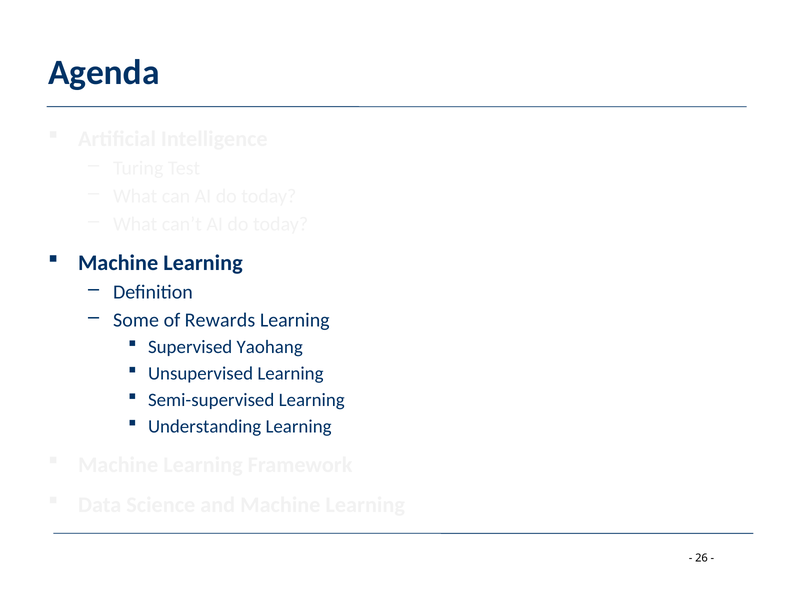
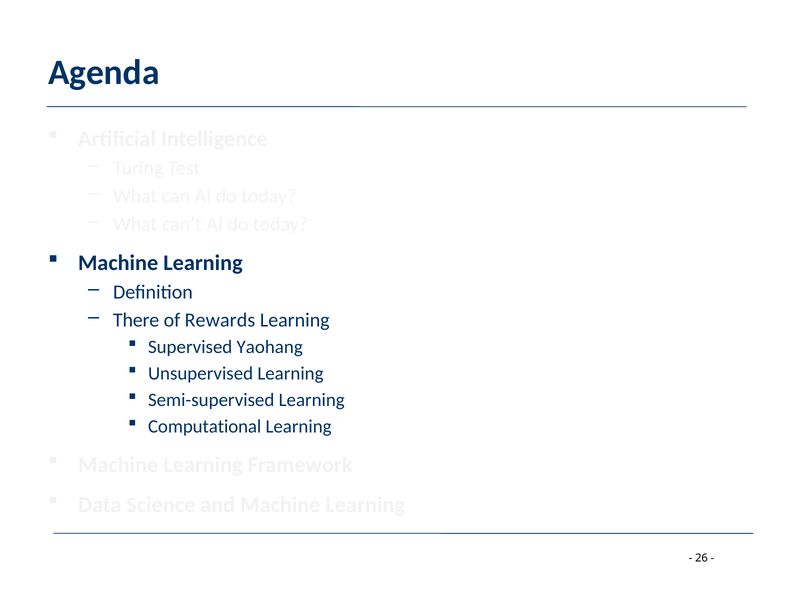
Some: Some -> There
Understanding: Understanding -> Computational
